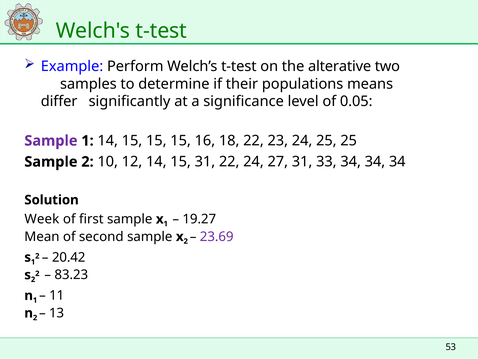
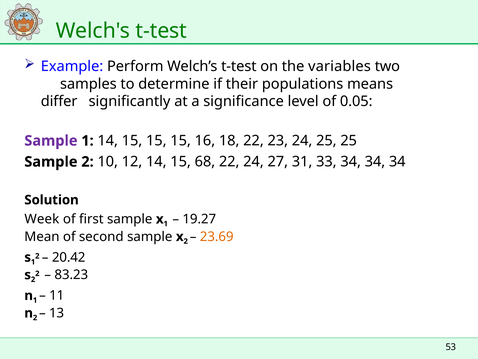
alterative: alterative -> variables
15 31: 31 -> 68
23.69 colour: purple -> orange
